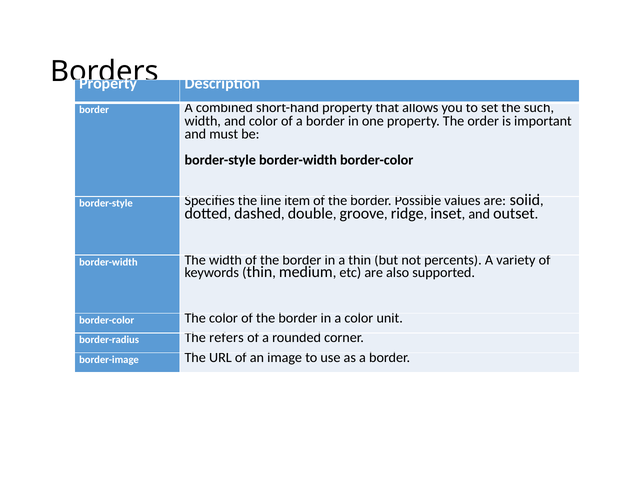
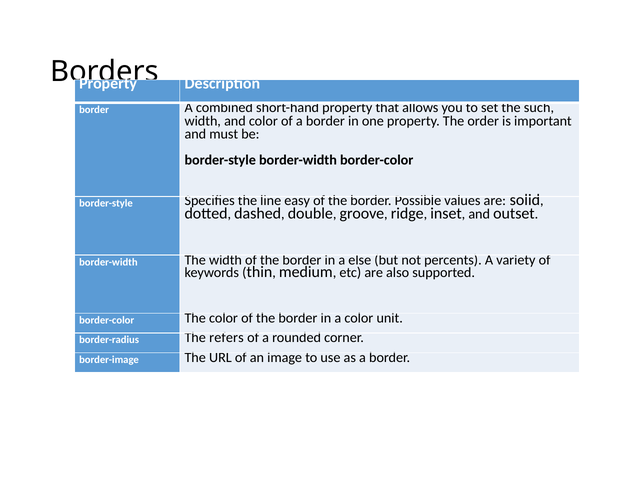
item: item -> easy
a thin: thin -> else
